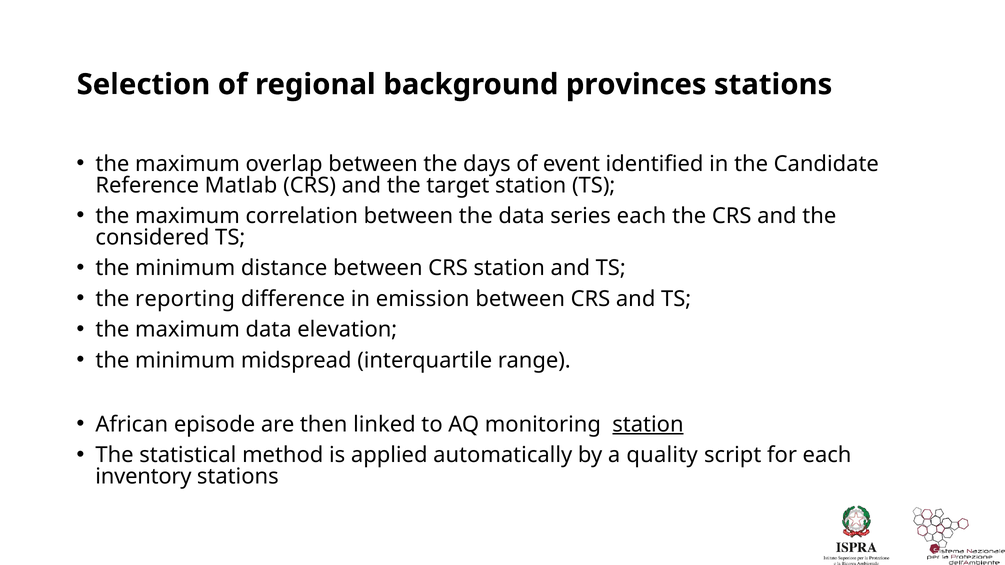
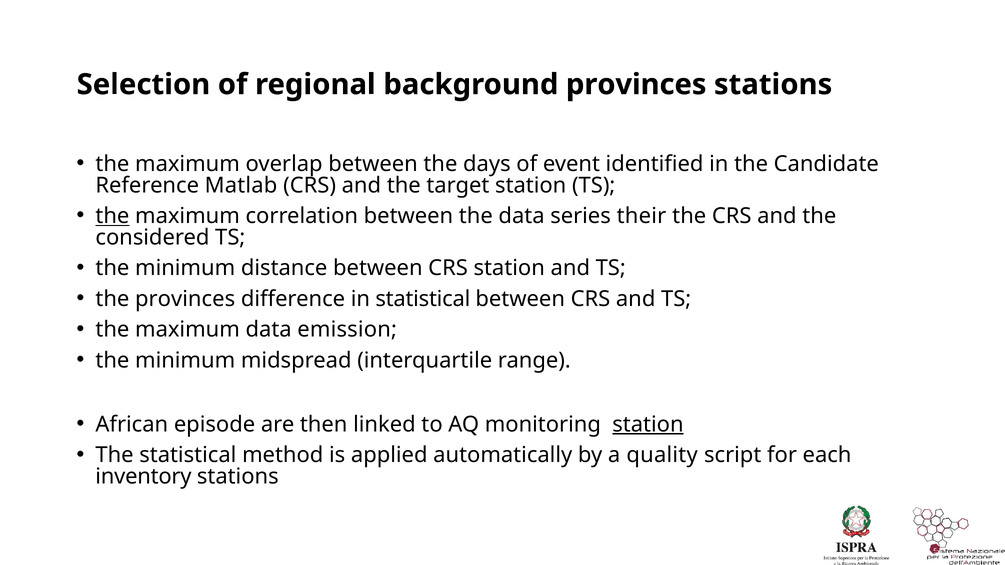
the at (112, 216) underline: none -> present
series each: each -> their
the reporting: reporting -> provinces
in emission: emission -> statistical
elevation: elevation -> emission
